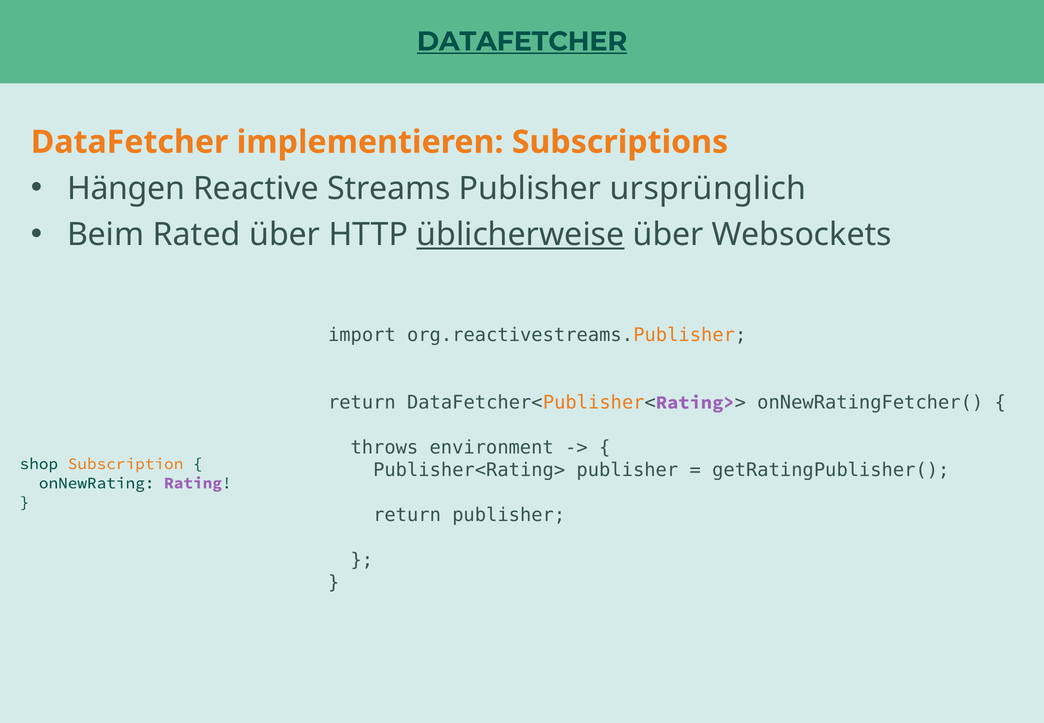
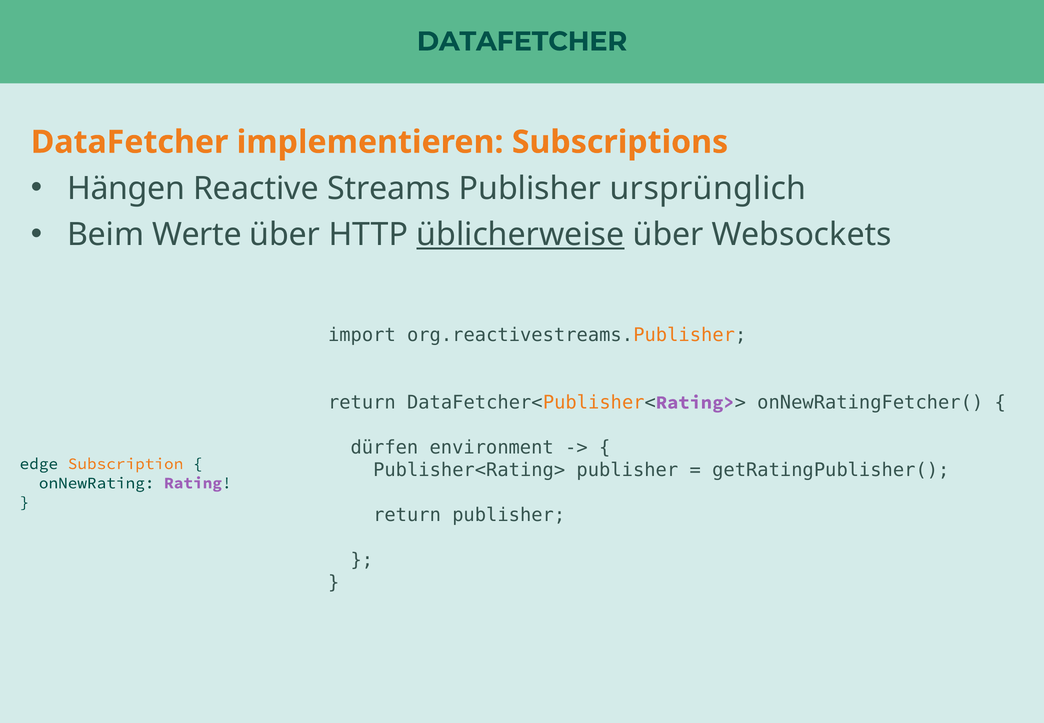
DATAFETCHER at (522, 41) underline: present -> none
Rated: Rated -> Werte
throws: throws -> dürfen
shop: shop -> edge
